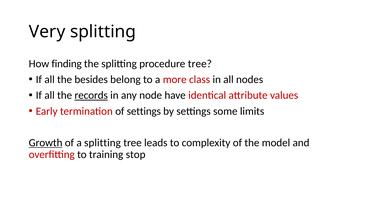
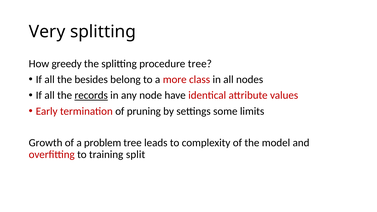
finding: finding -> greedy
of settings: settings -> pruning
Growth underline: present -> none
a splitting: splitting -> problem
stop: stop -> split
